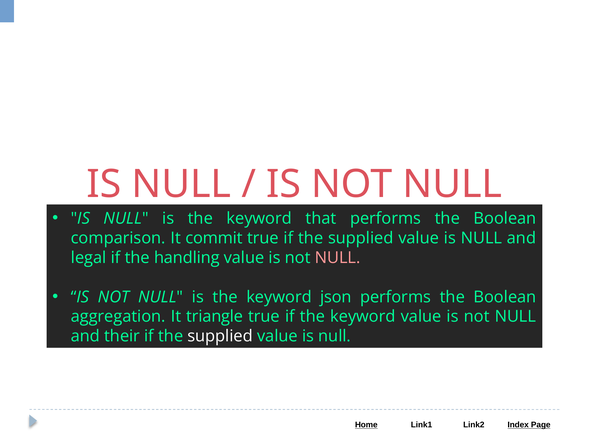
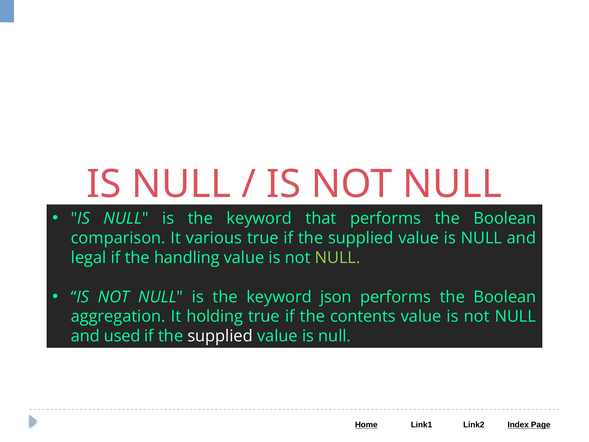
commit: commit -> various
NULL at (338, 257) colour: pink -> light green
triangle: triangle -> holding
if the keyword: keyword -> contents
their: their -> used
